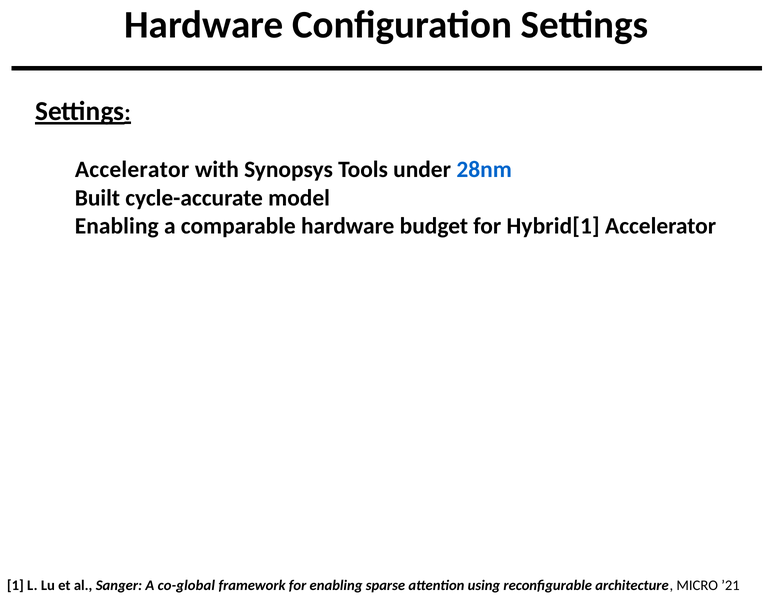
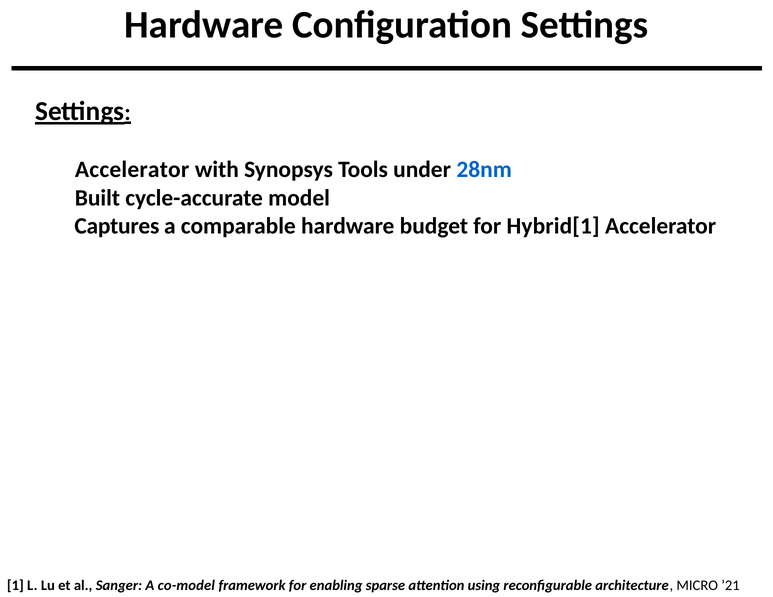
Enabling at (117, 226): Enabling -> Captures
co-global: co-global -> co-model
